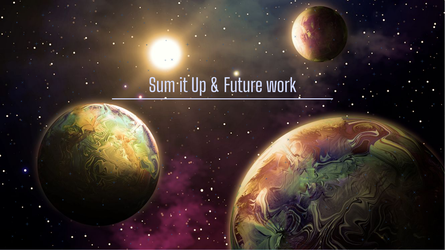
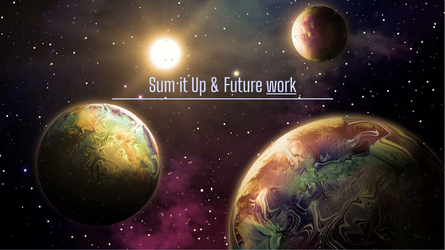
work underline: none -> present
